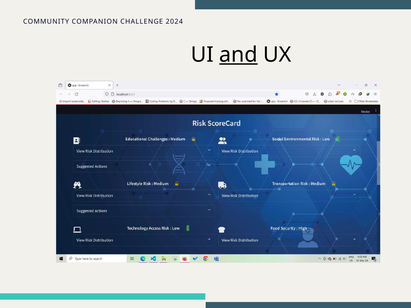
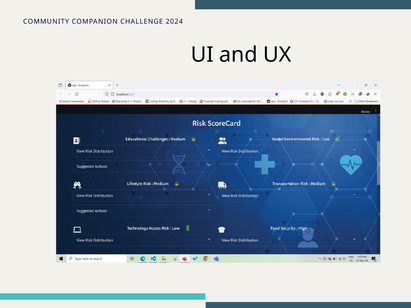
and underline: present -> none
